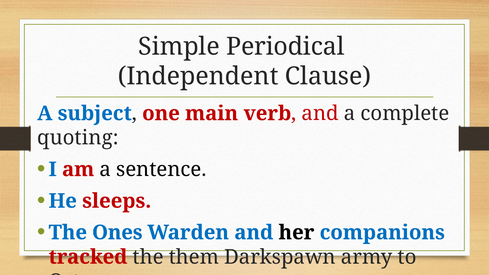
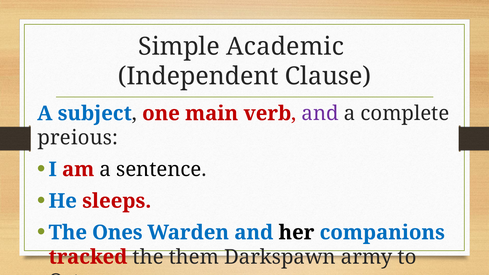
Periodical: Periodical -> Academic
and at (320, 113) colour: red -> purple
quoting: quoting -> preious
